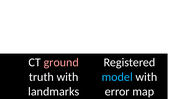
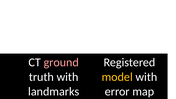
model colour: light blue -> yellow
